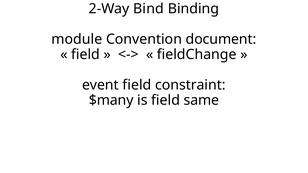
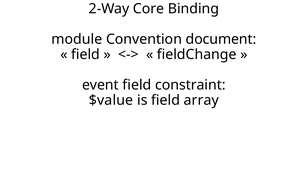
Bind: Bind -> Core
$many: $many -> $value
same: same -> array
